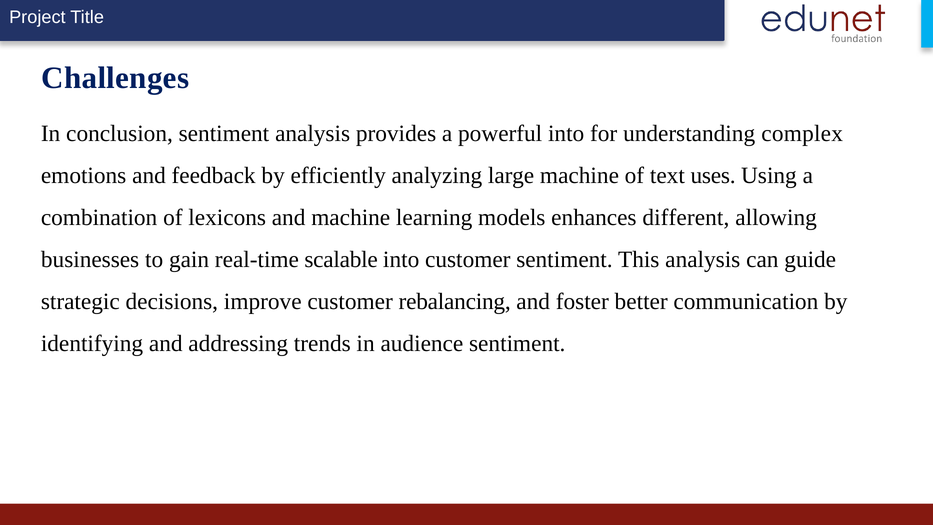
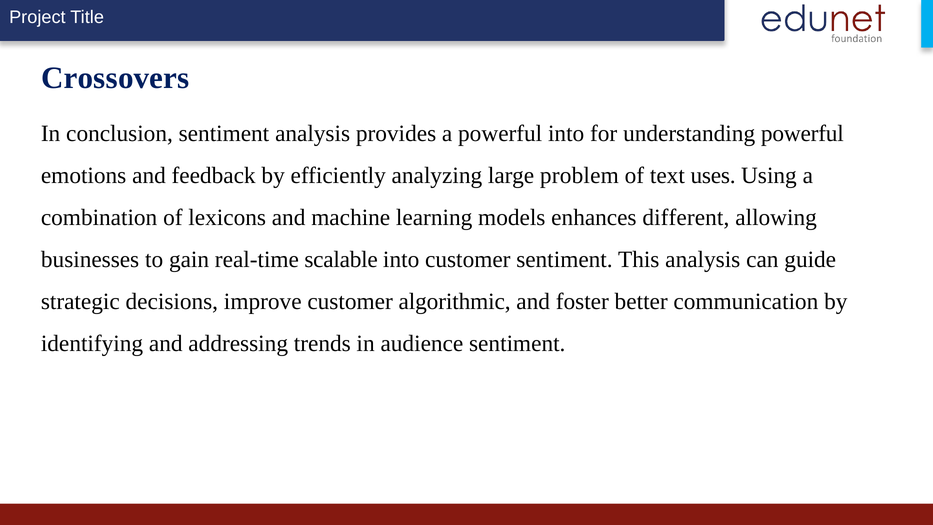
Challenges: Challenges -> Crossovers
understanding complex: complex -> powerful
large machine: machine -> problem
rebalancing: rebalancing -> algorithmic
